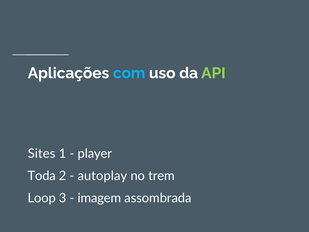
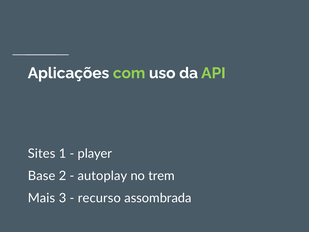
com colour: light blue -> light green
Toda: Toda -> Base
Loop: Loop -> Mais
imagem: imagem -> recurso
